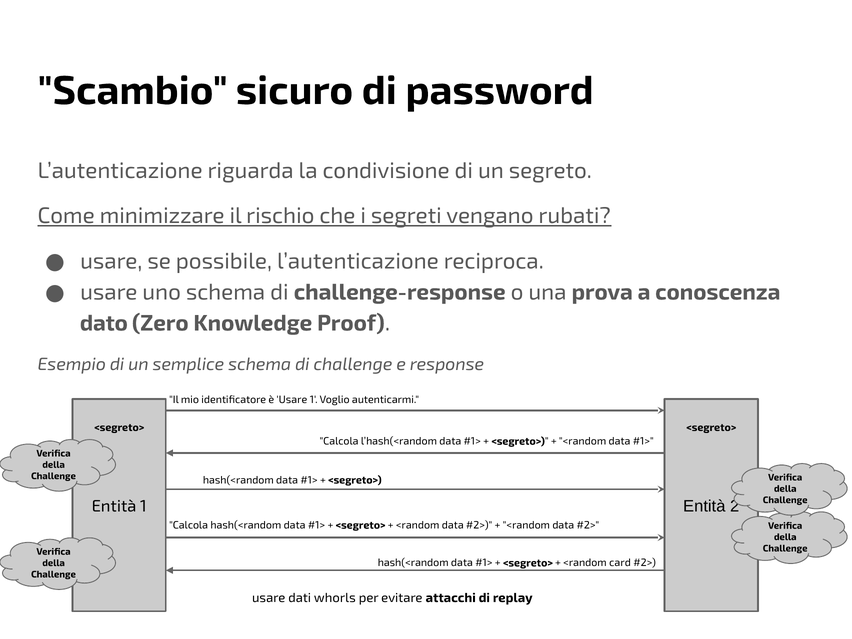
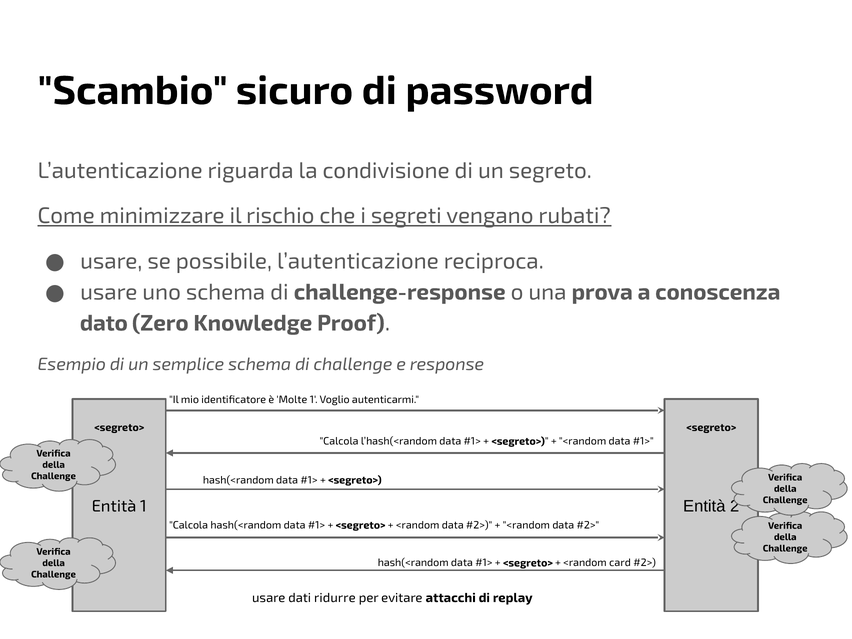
è Usare: Usare -> Molte
whorls: whorls -> ridurre
